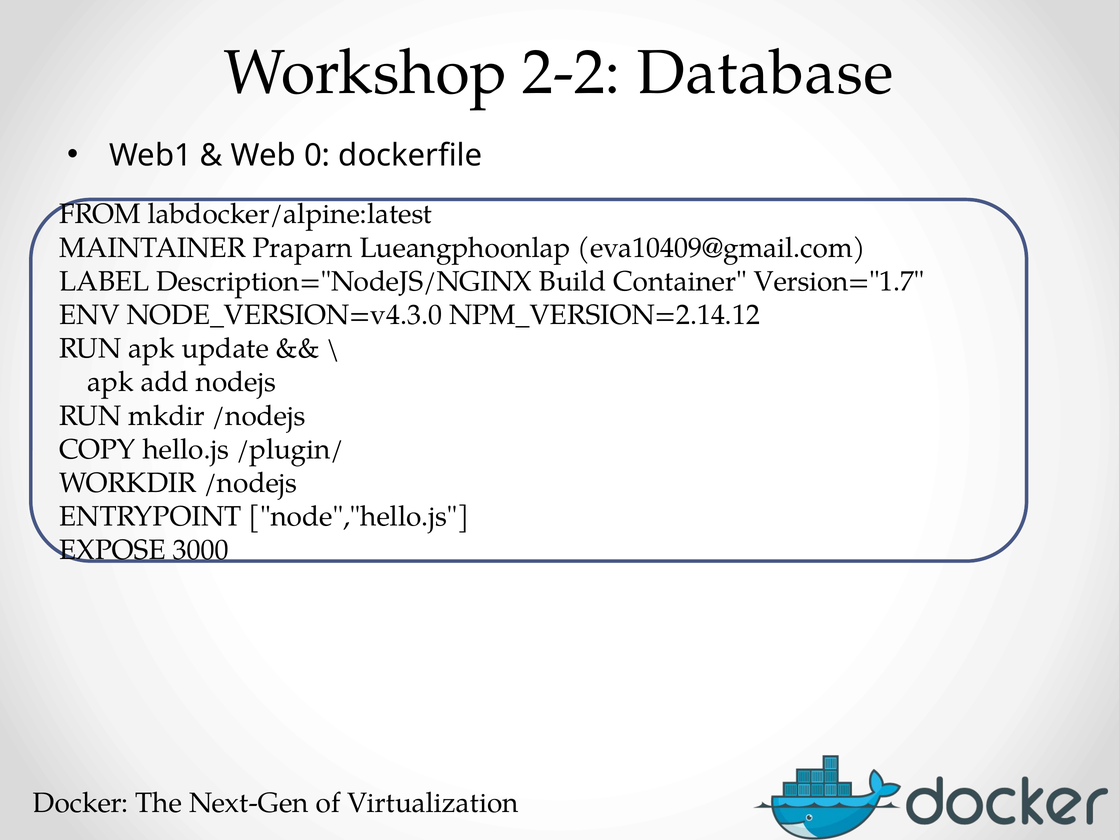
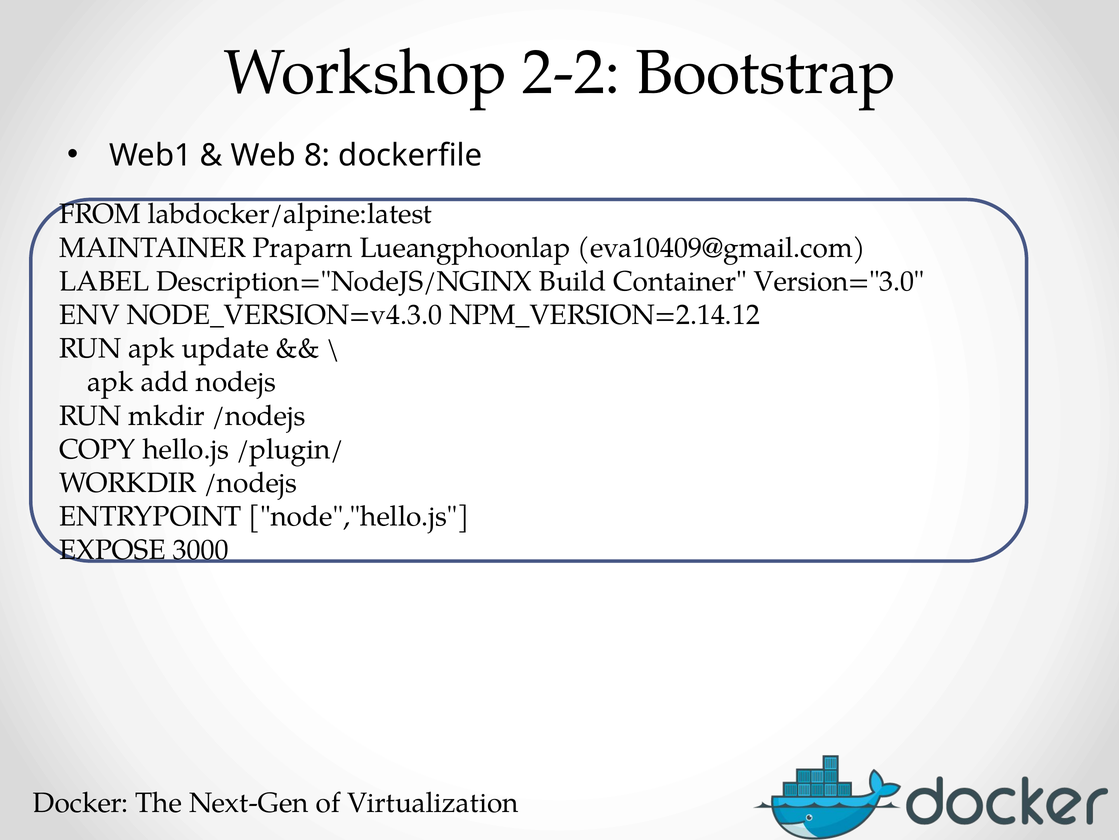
Database: Database -> Bootstrap
0: 0 -> 8
Version="1.7: Version="1.7 -> Version="3.0
